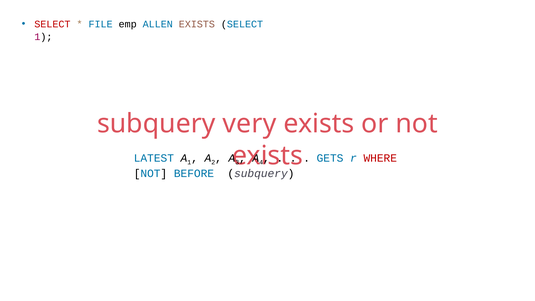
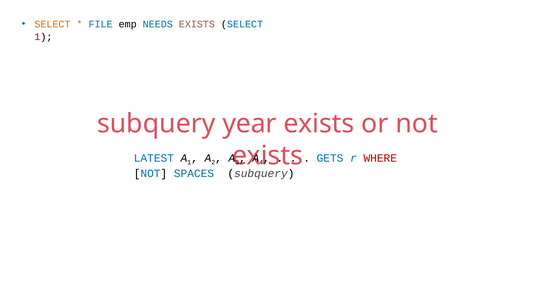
SELECT at (52, 24) colour: red -> orange
ALLEN: ALLEN -> NEEDS
very: very -> year
BEFORE: BEFORE -> SPACES
